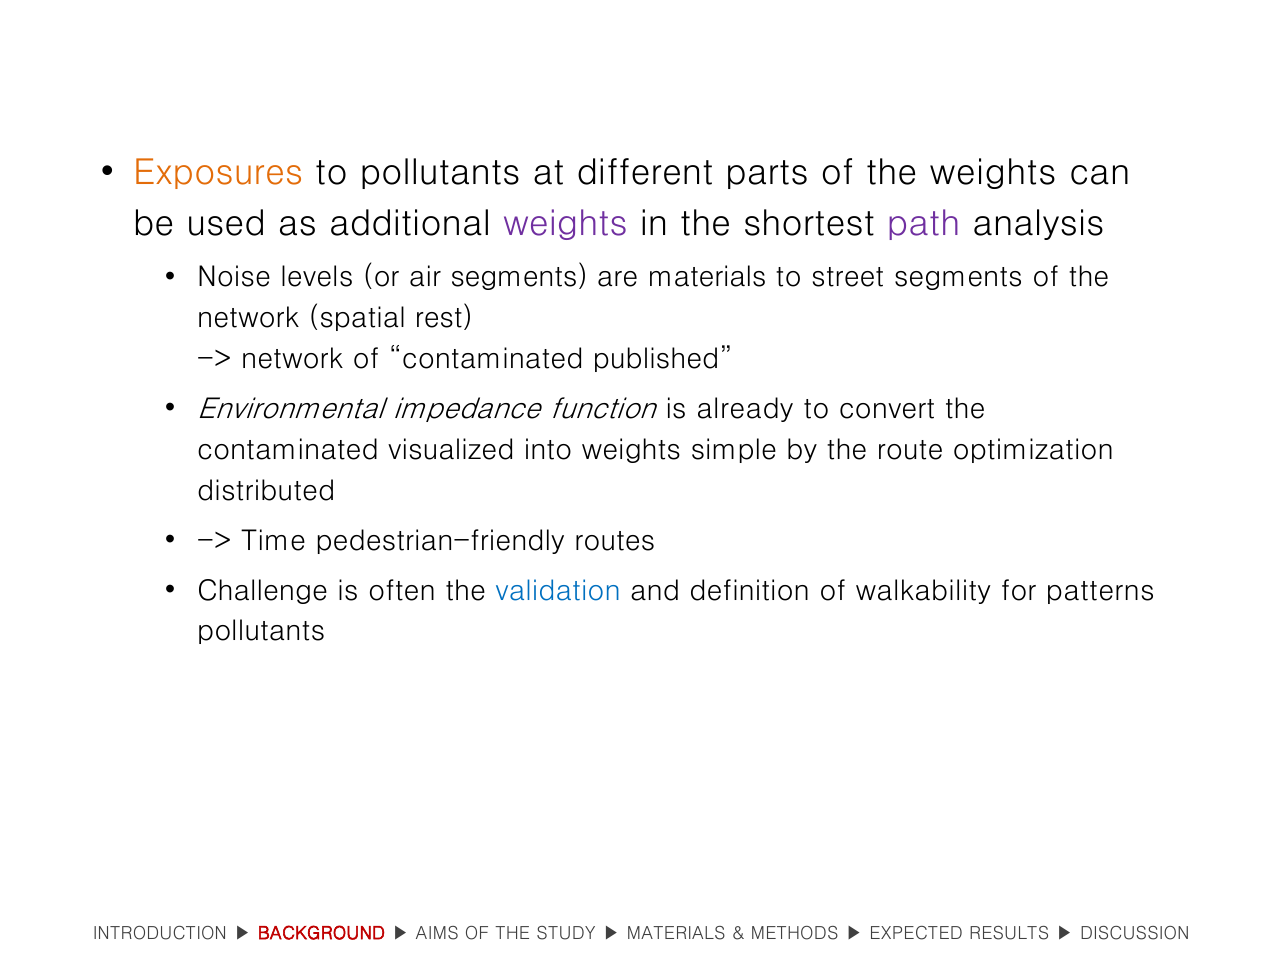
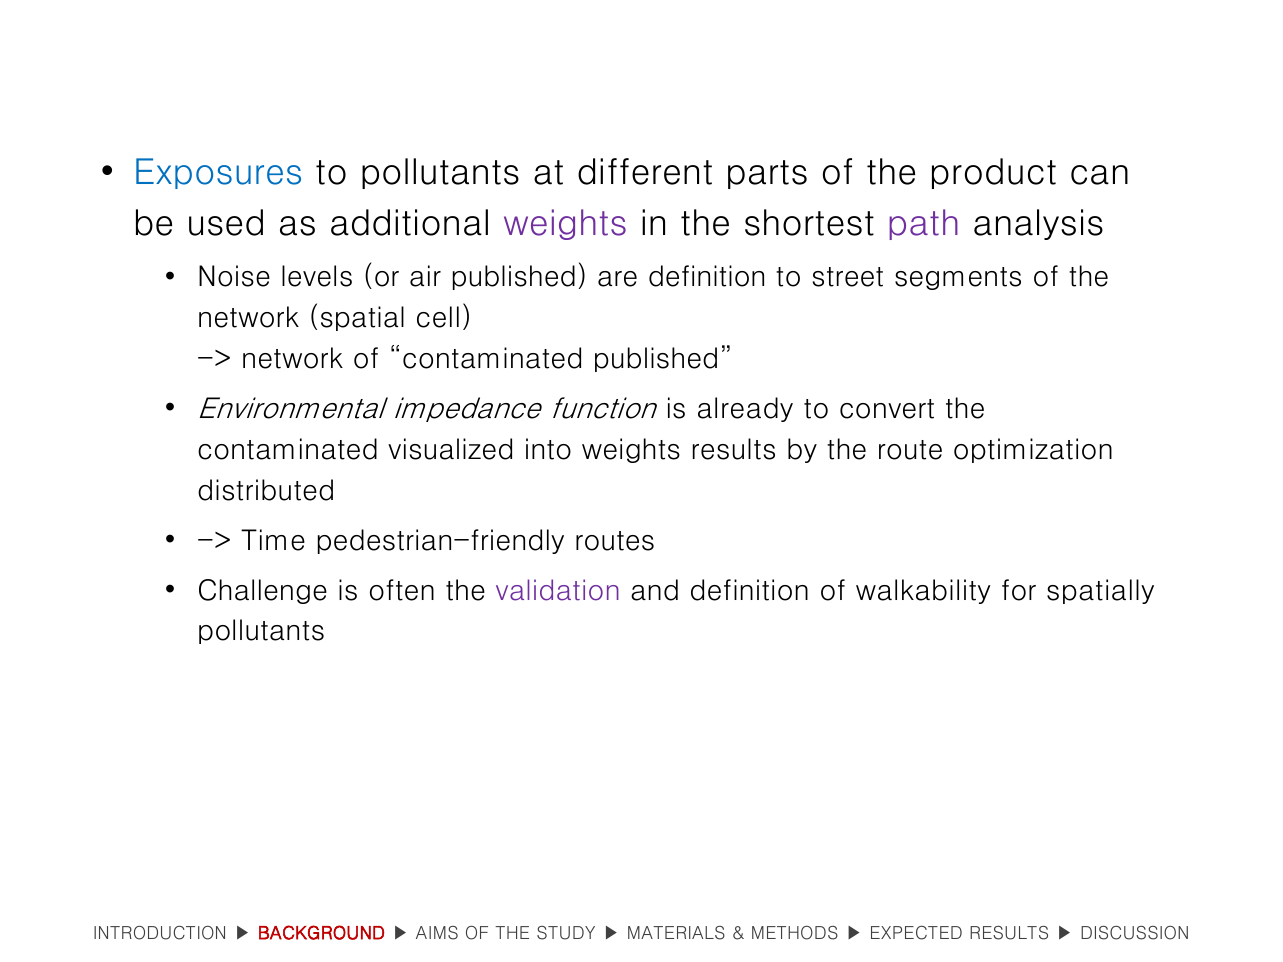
Exposures colour: orange -> blue
the weights: weights -> product
air segments: segments -> published
are materials: materials -> definition
rest: rest -> cell
weights simple: simple -> results
validation colour: blue -> purple
patterns: patterns -> spatially
